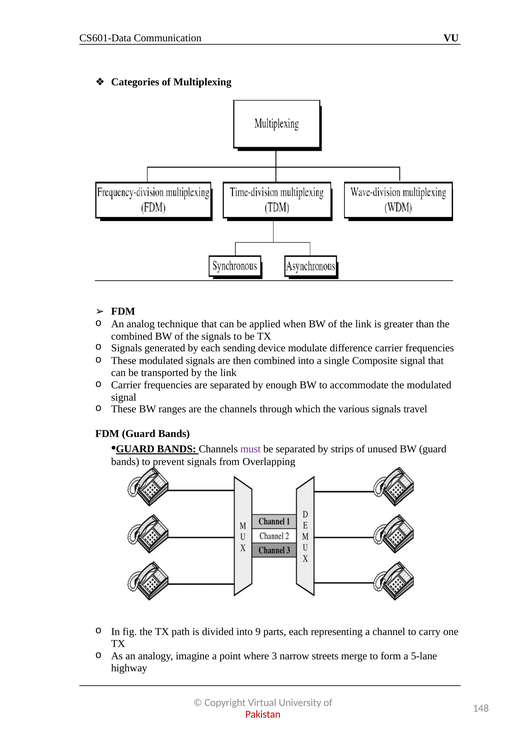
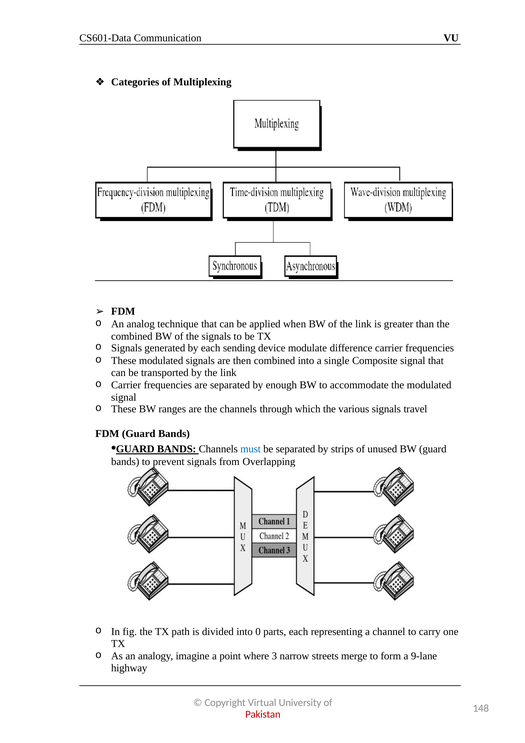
must colour: purple -> blue
9: 9 -> 0
5-lane: 5-lane -> 9-lane
